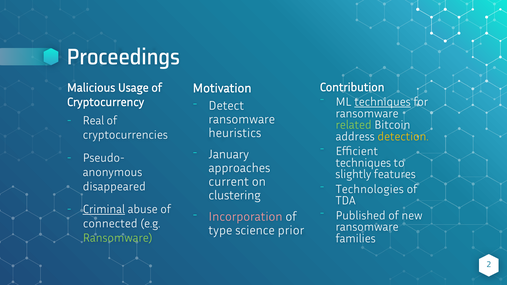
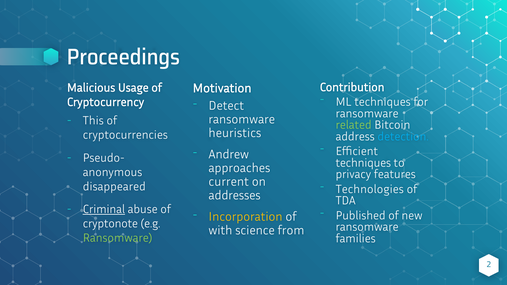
techniques at (382, 102) underline: present -> none
Real: Real -> This
detection colour: yellow -> light blue
January: January -> Andrew
slightly: slightly -> privacy
clustering: clustering -> addresses
Incorporation colour: pink -> yellow
connected: connected -> cryptonote
type: type -> with
prior: prior -> from
